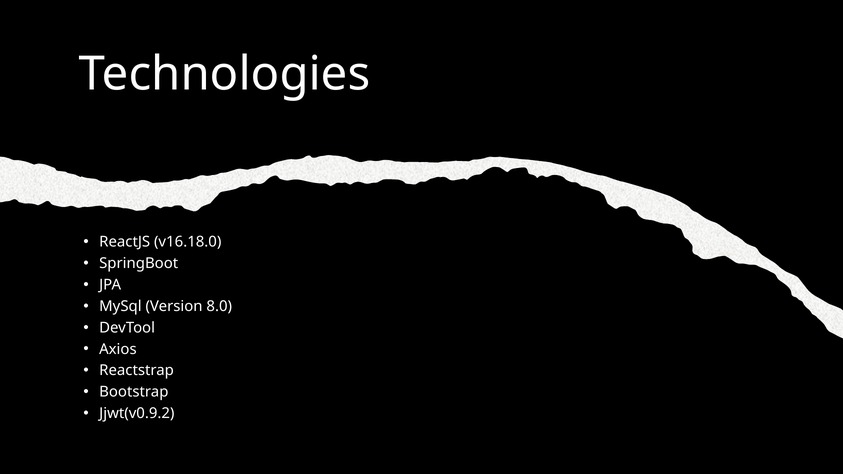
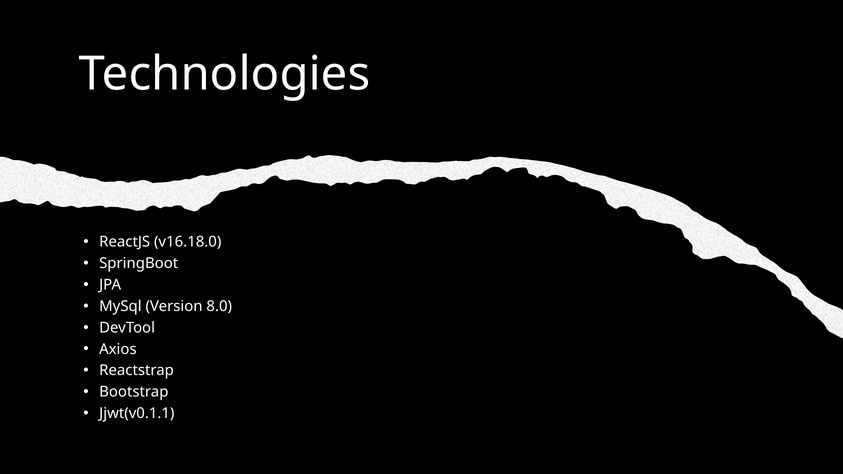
Jjwt(v0.9.2: Jjwt(v0.9.2 -> Jjwt(v0.1.1
